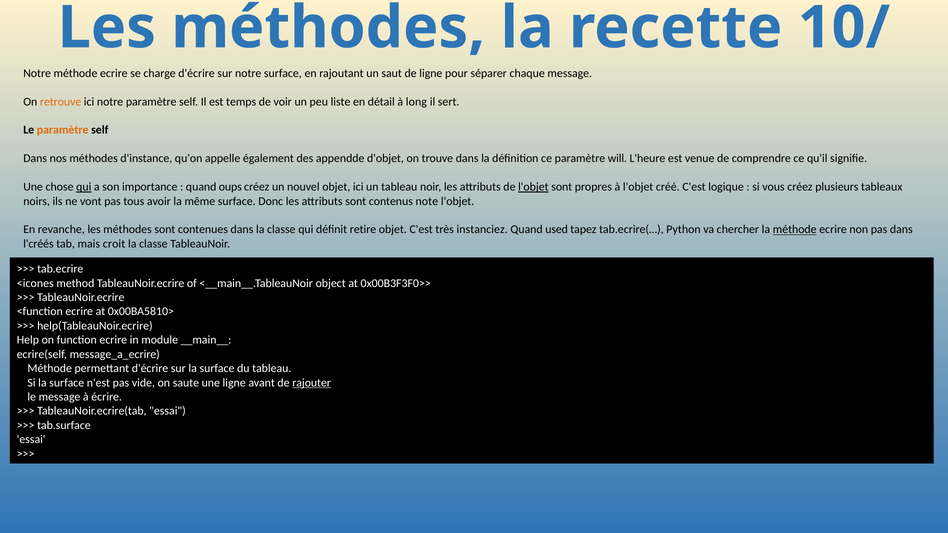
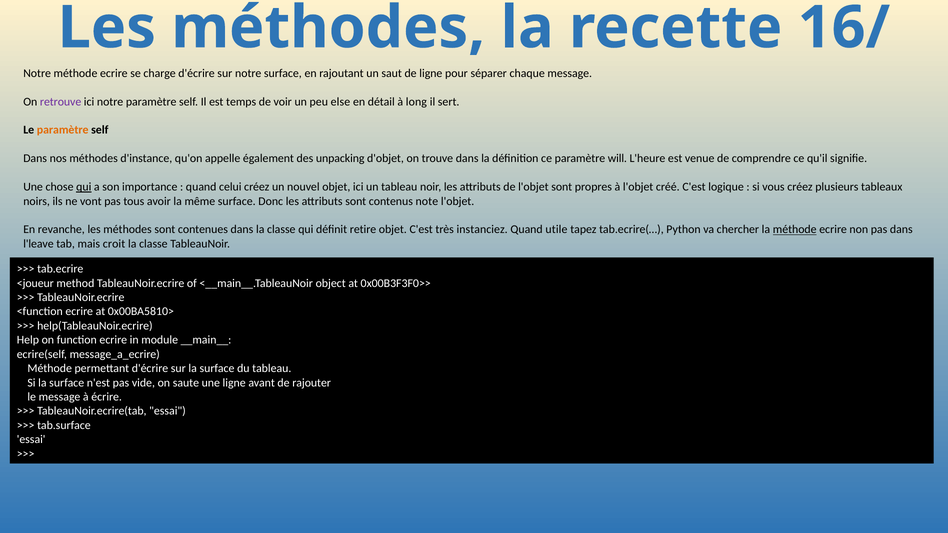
10/: 10/ -> 16/
retrouve colour: orange -> purple
liste: liste -> else
appendde: appendde -> unpacking
oups: oups -> celui
l'objet at (533, 187) underline: present -> none
used: used -> utile
l'créés: l'créés -> l'leave
<icones: <icones -> <joueur
rajouter underline: present -> none
